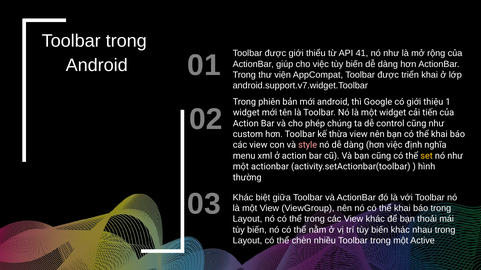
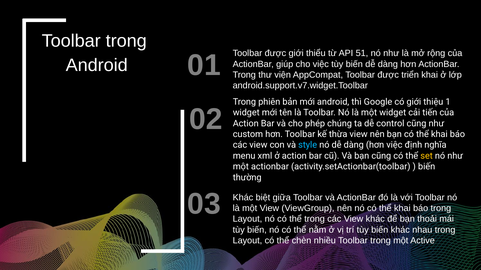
41: 41 -> 51
style colour: pink -> light blue
hình at (427, 167): hình -> biến
